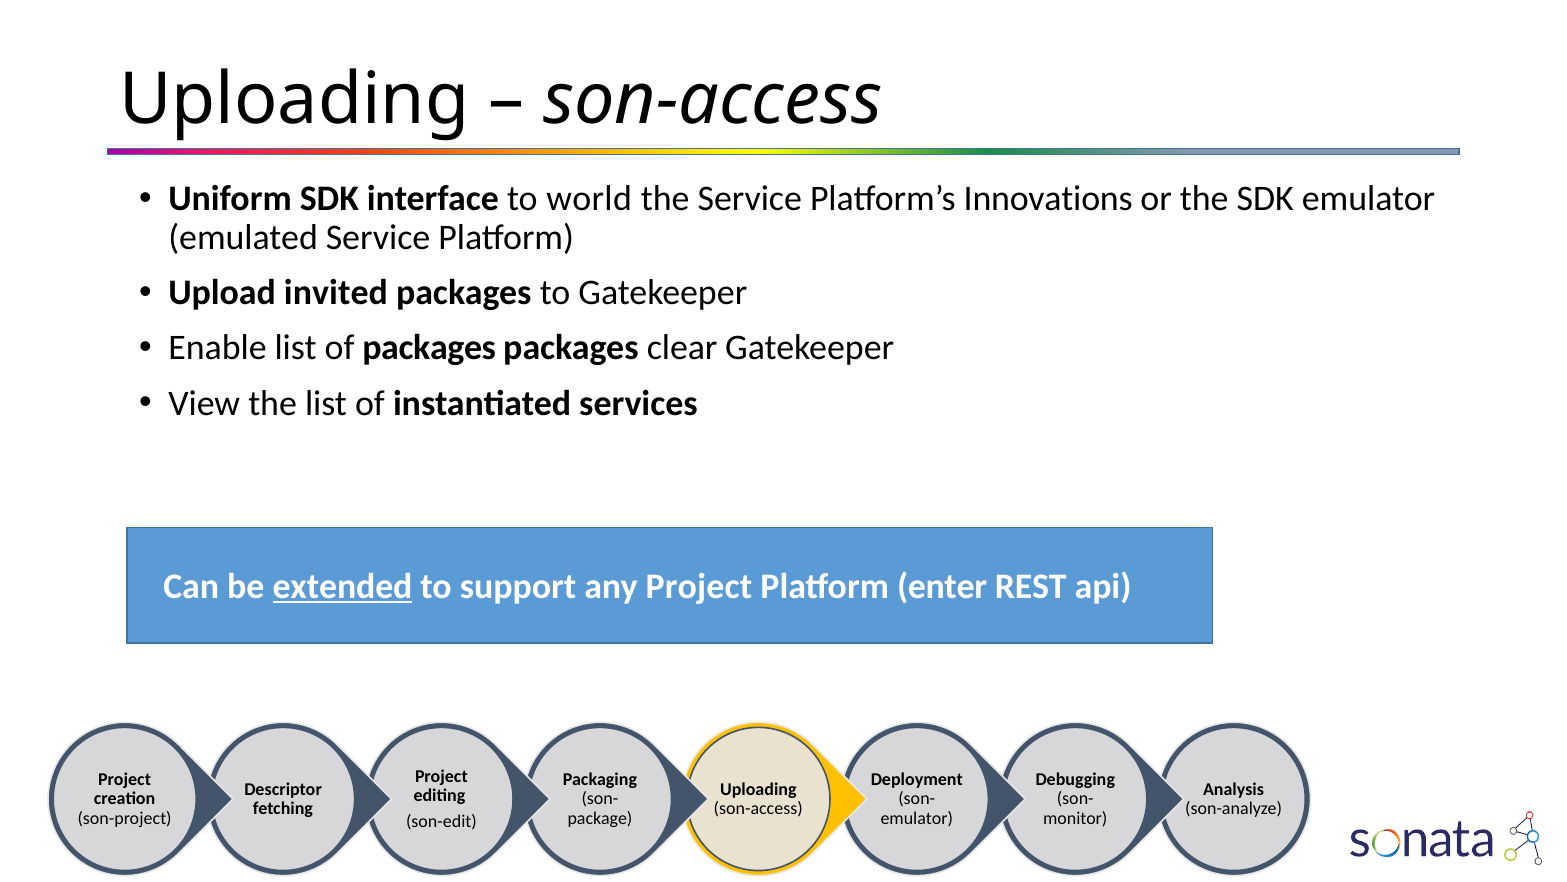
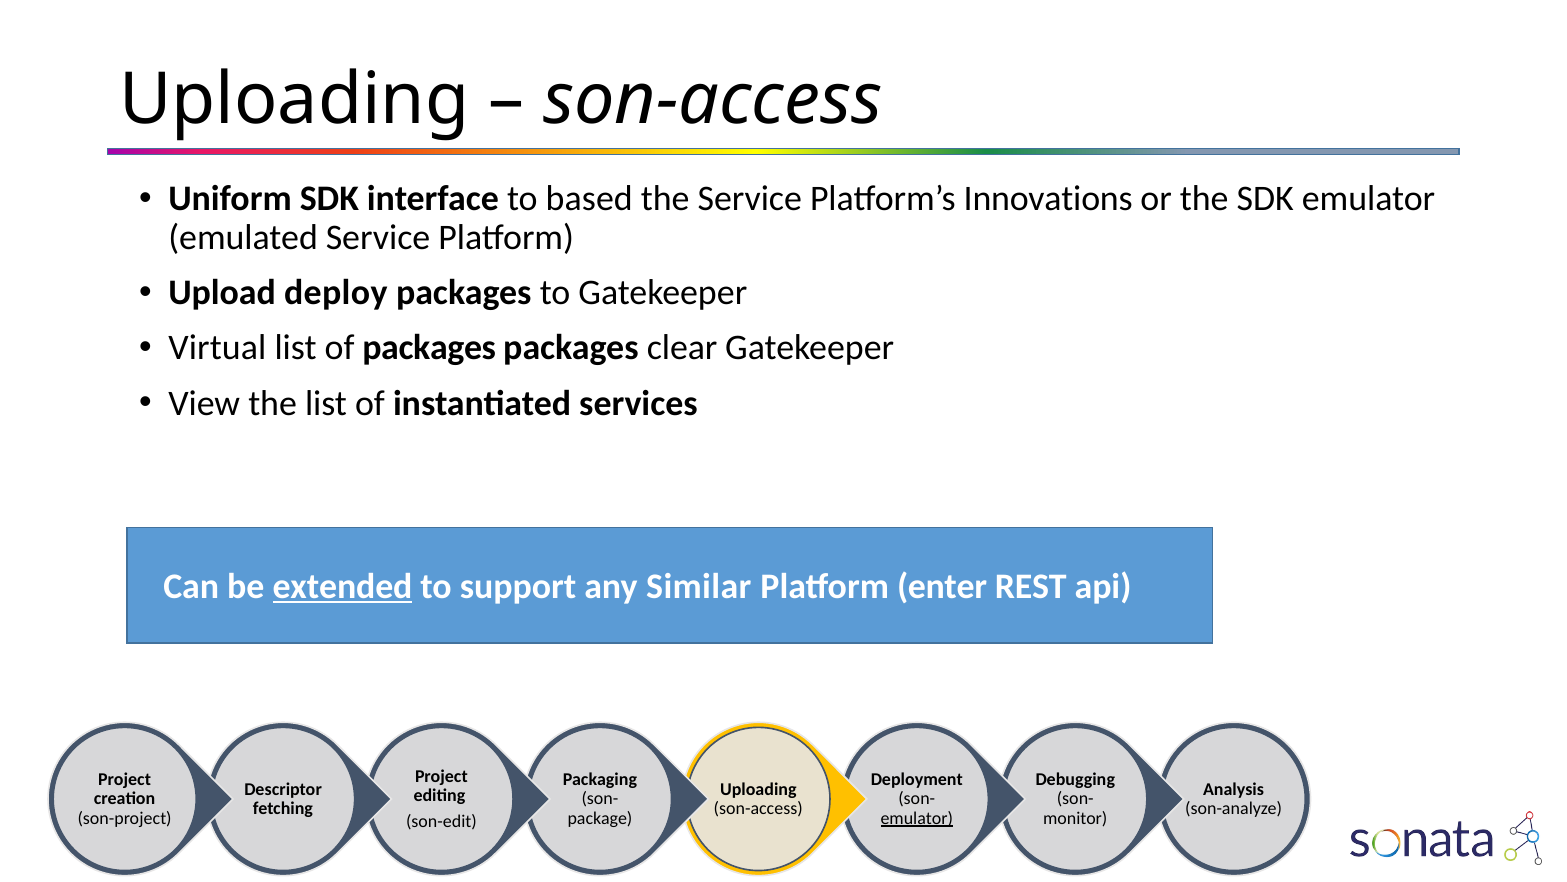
world: world -> based
invited: invited -> deploy
Enable: Enable -> Virtual
any Project: Project -> Similar
emulator at (917, 818) underline: none -> present
